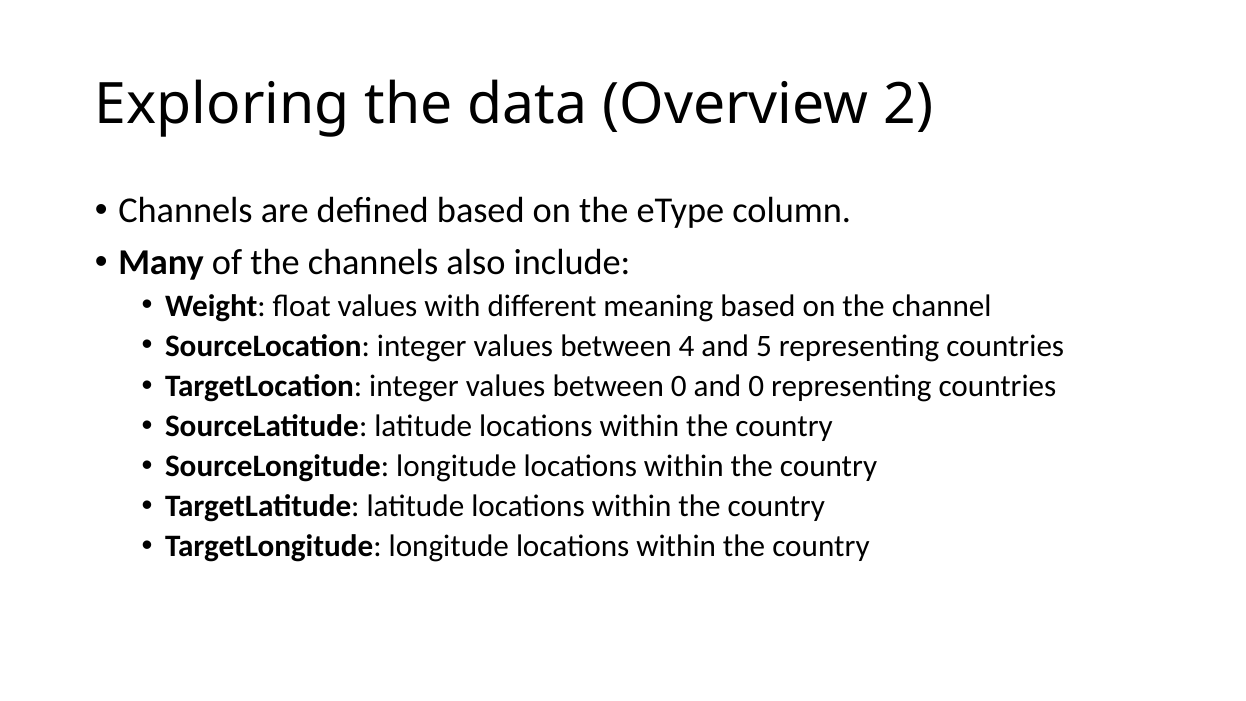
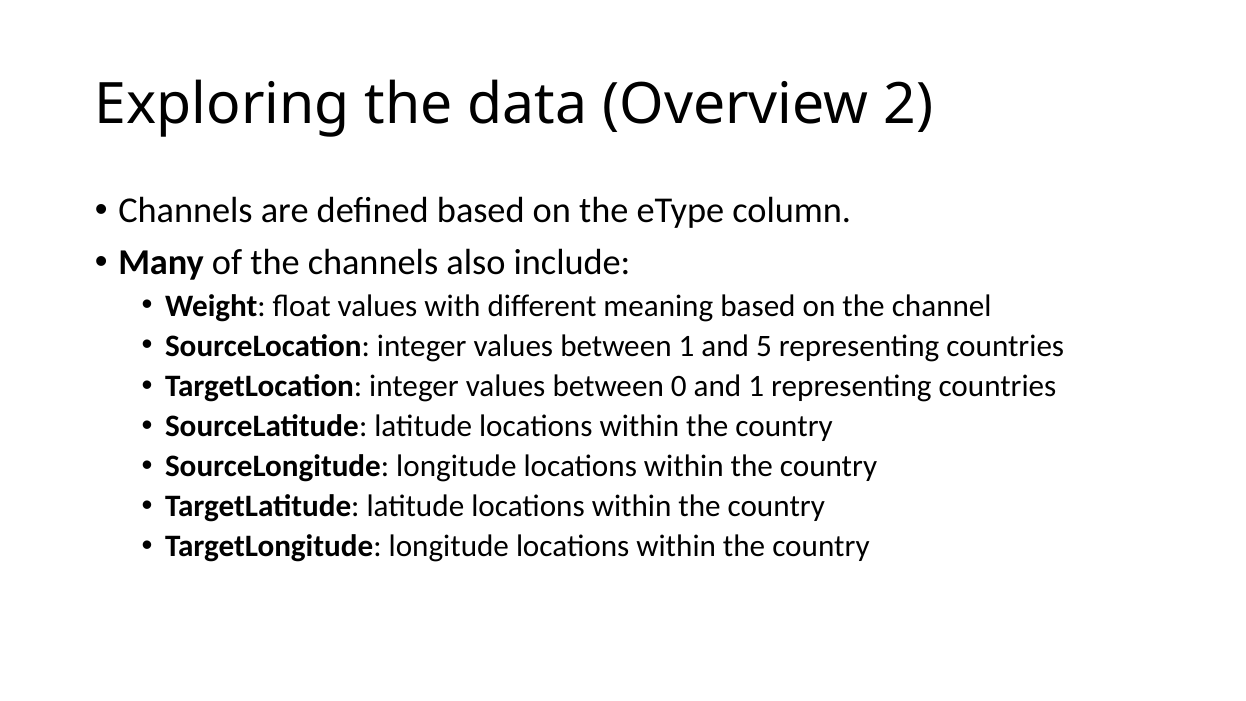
between 4: 4 -> 1
and 0: 0 -> 1
